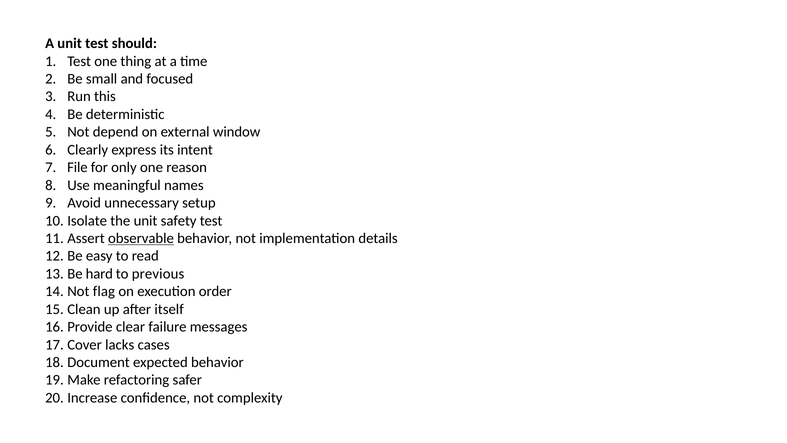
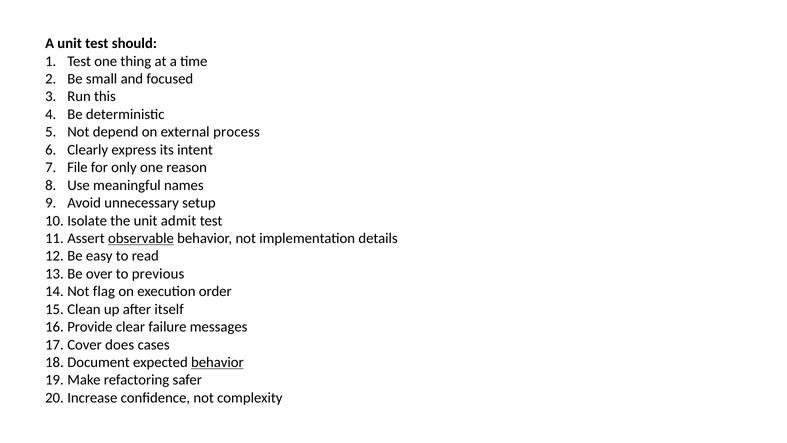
window: window -> process
safety: safety -> admit
hard: hard -> over
lacks: lacks -> does
behavior at (217, 362) underline: none -> present
